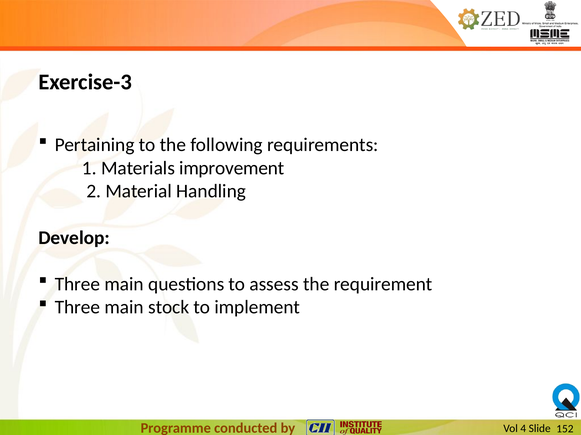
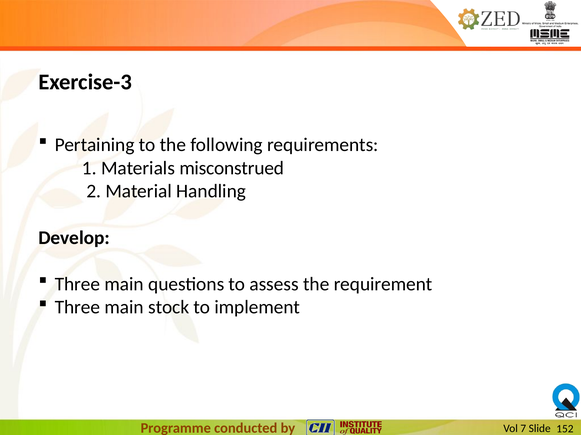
improvement: improvement -> misconstrued
4: 4 -> 7
